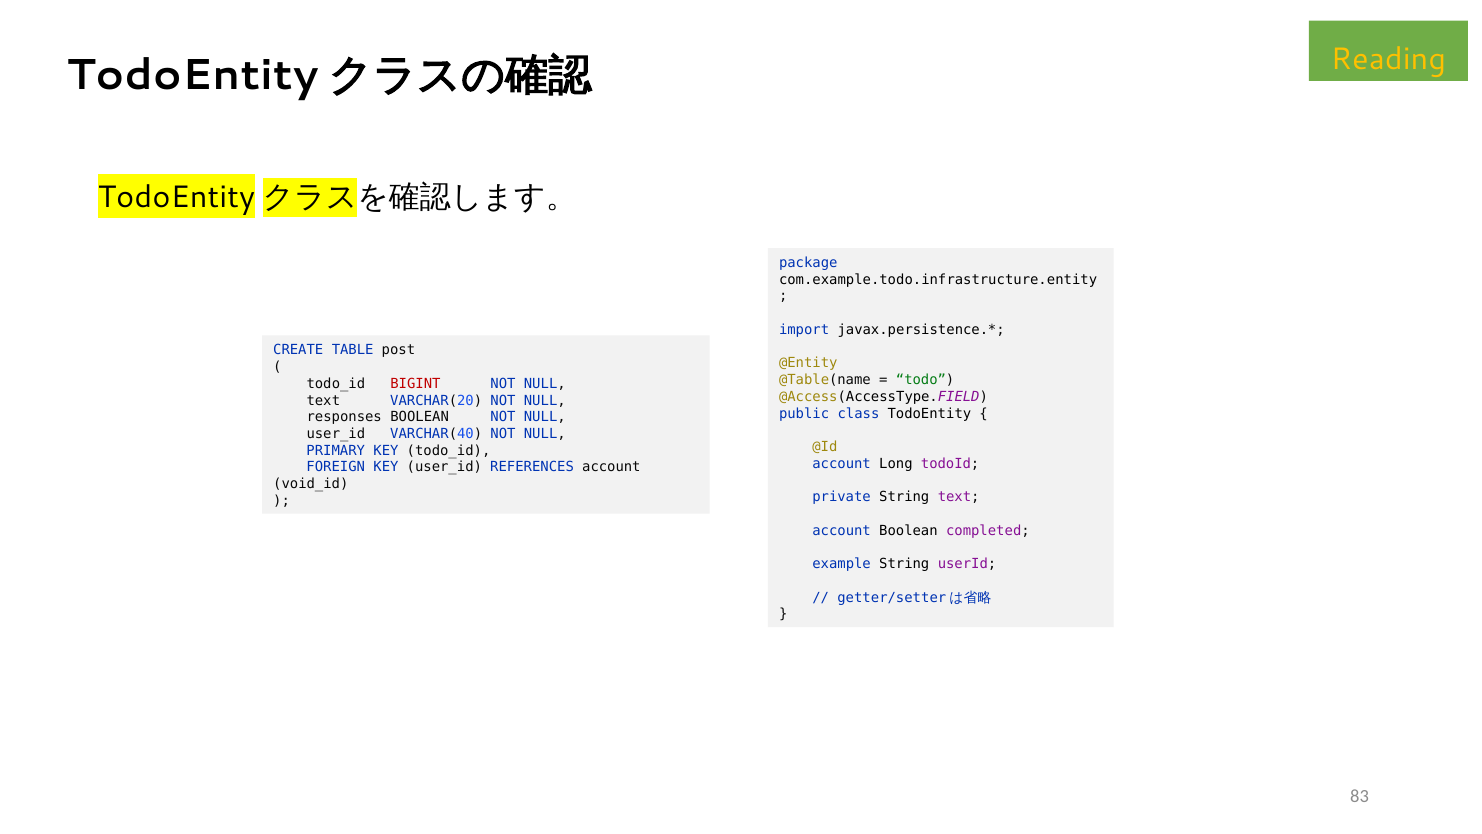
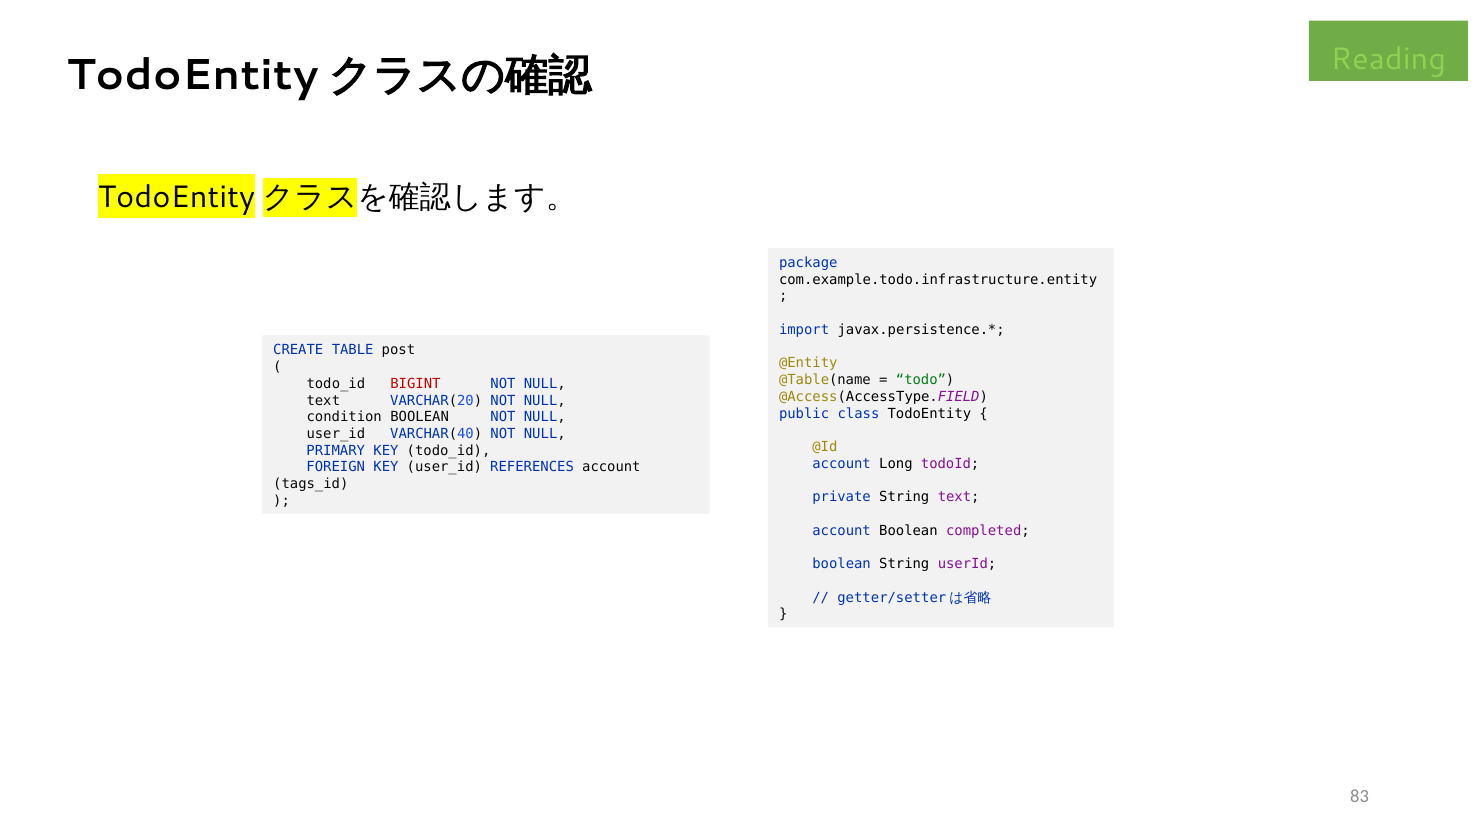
Reading colour: yellow -> light green
responses: responses -> condition
void_id: void_id -> tags_id
example at (842, 564): example -> boolean
